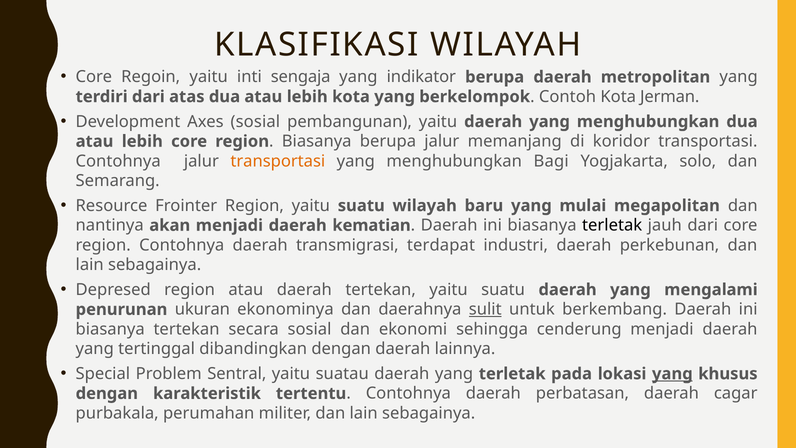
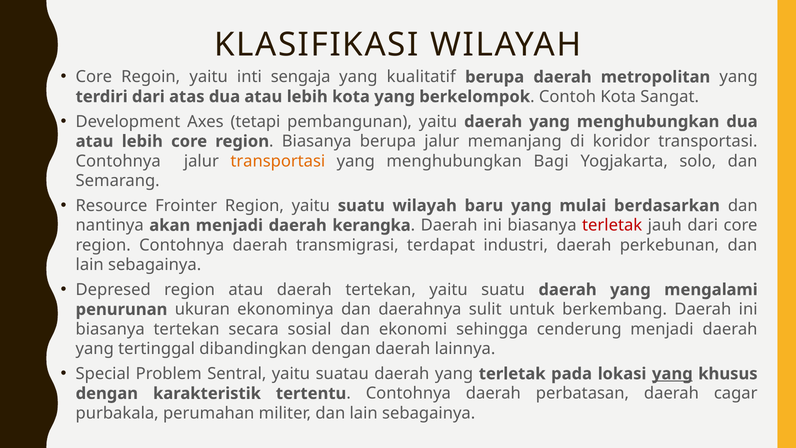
indikator: indikator -> kualitatif
Jerman: Jerman -> Sangat
Axes sosial: sosial -> tetapi
megapolitan: megapolitan -> berdasarkan
kematian: kematian -> kerangka
terletak at (612, 225) colour: black -> red
sulit underline: present -> none
